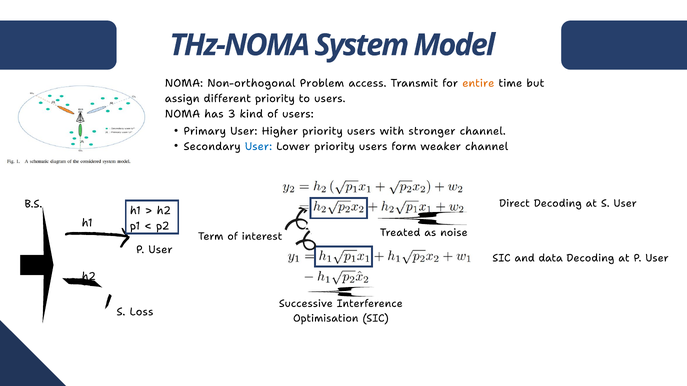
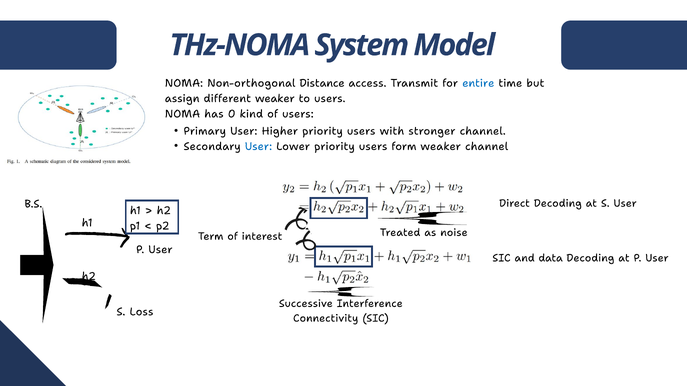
Problem: Problem -> Distance
entire colour: orange -> blue
different priority: priority -> weaker
3: 3 -> 0
Optimisation: Optimisation -> Connectivity
